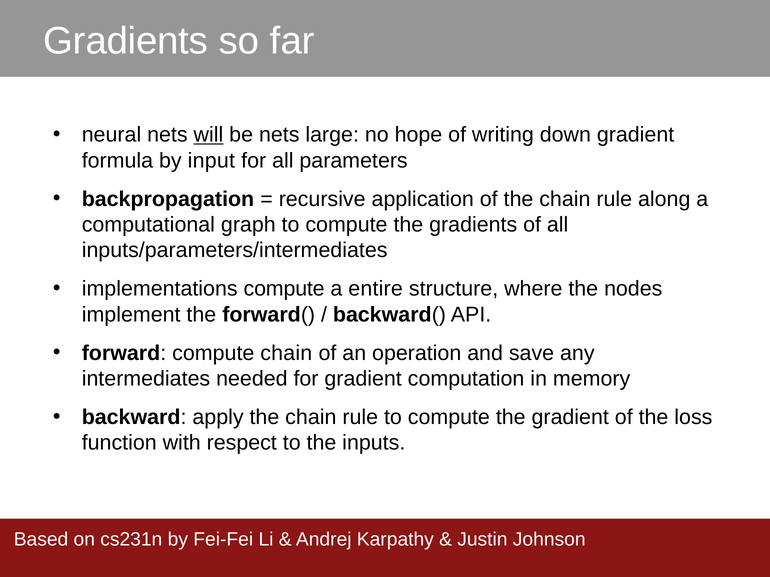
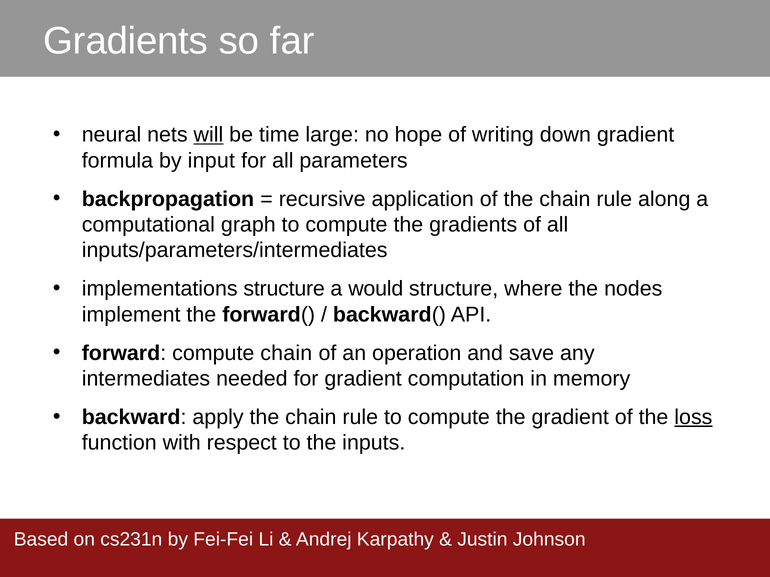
be nets: nets -> time
implementations compute: compute -> structure
entire: entire -> would
loss underline: none -> present
